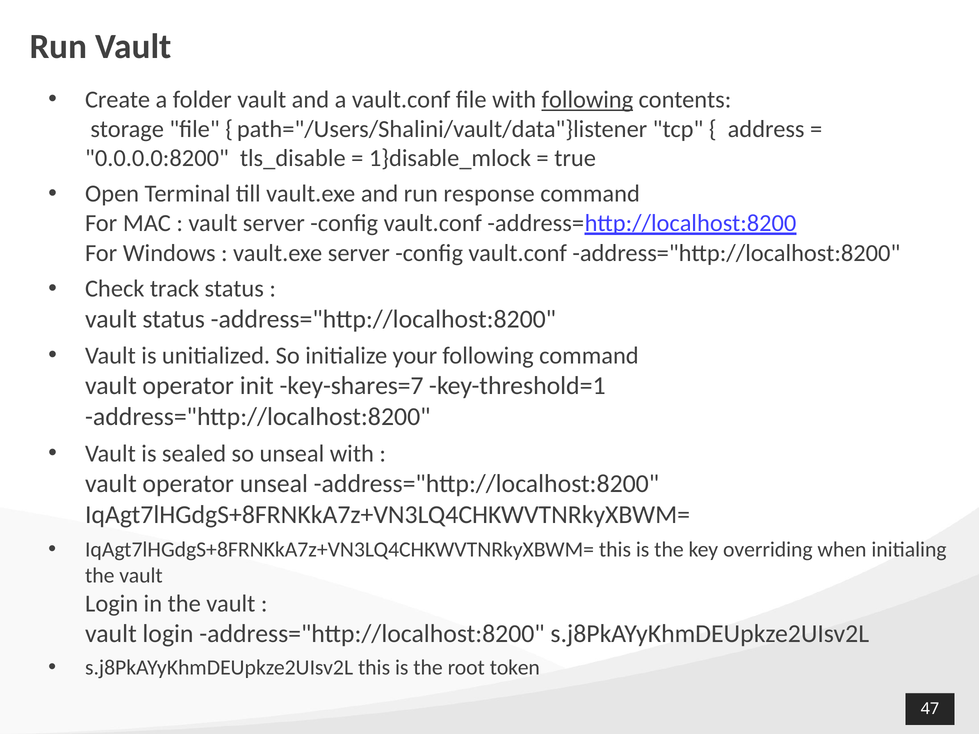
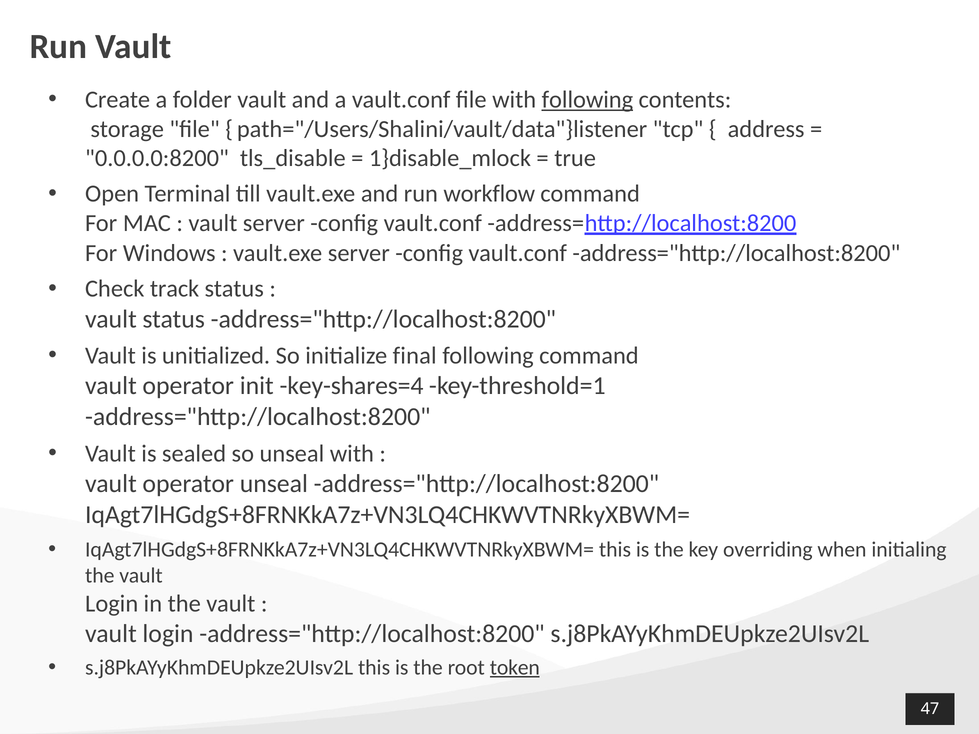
response: response -> workflow
your: your -> final
key-shares=7: key-shares=7 -> key-shares=4
token underline: none -> present
